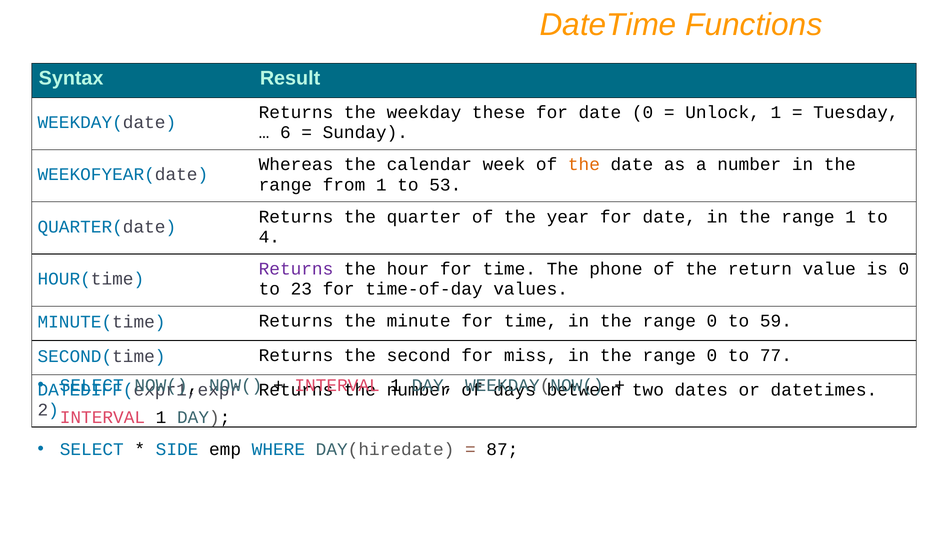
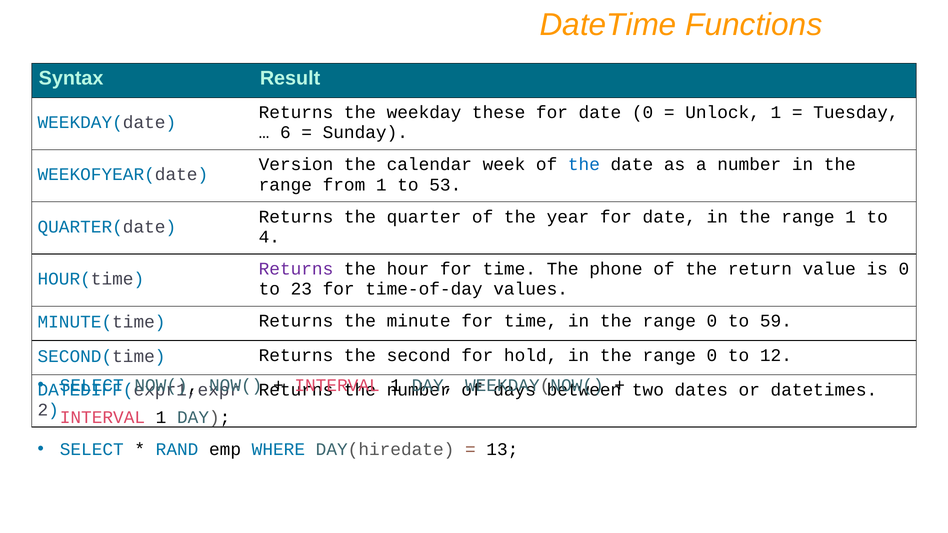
Whereas: Whereas -> Version
the at (584, 165) colour: orange -> blue
miss: miss -> hold
77: 77 -> 12
SIDE: SIDE -> RAND
87: 87 -> 13
